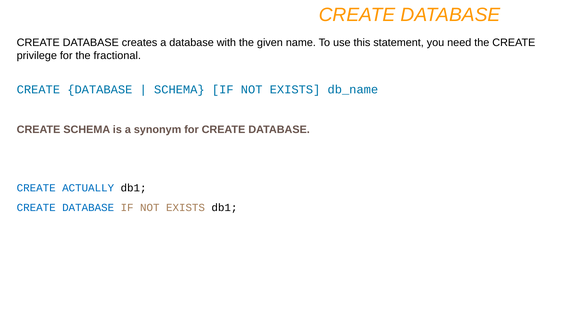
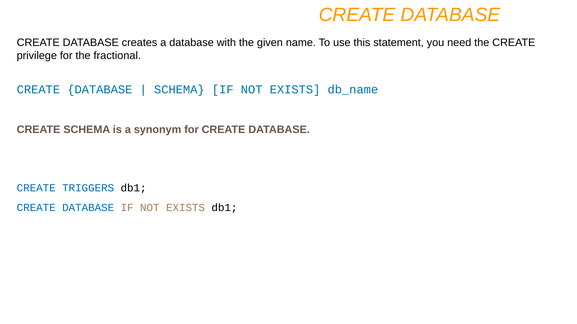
ACTUALLY: ACTUALLY -> TRIGGERS
